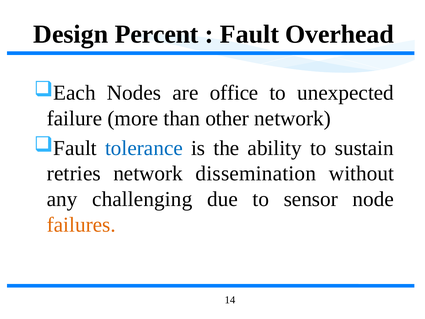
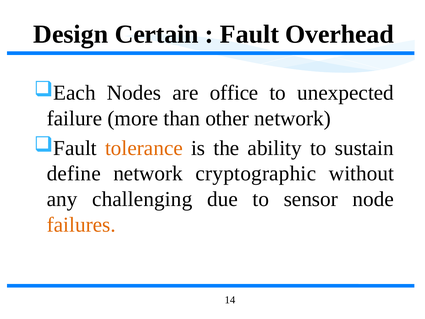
Percent: Percent -> Certain
tolerance colour: blue -> orange
retries: retries -> define
dissemination: dissemination -> cryptographic
